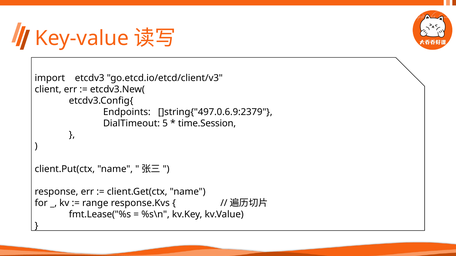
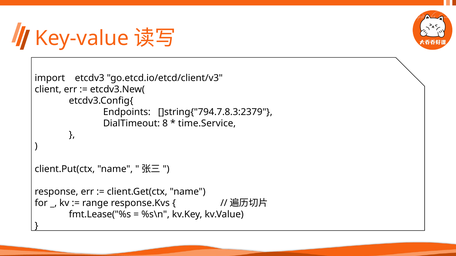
]string{"497.0.6.9:2379: ]string{"497.0.6.9:2379 -> ]string{"794.7.8.3:2379
5: 5 -> 8
time.Session: time.Session -> time.Service
